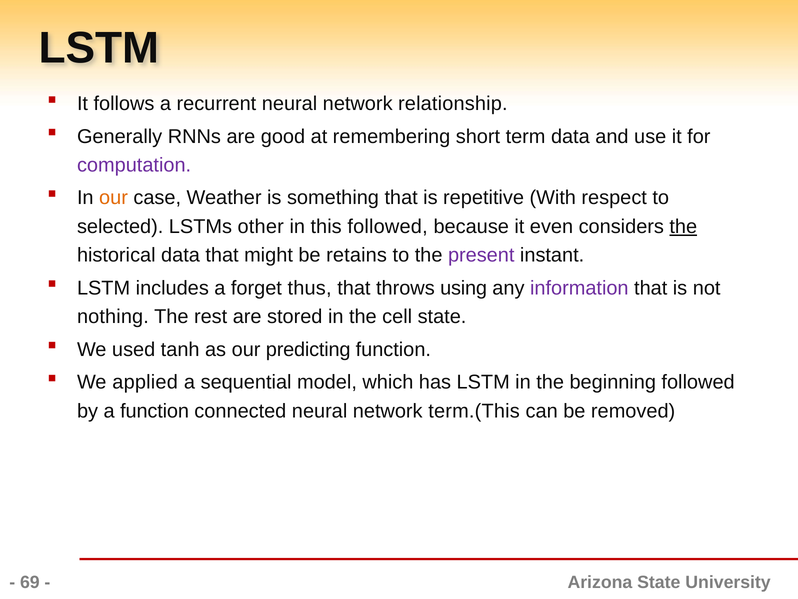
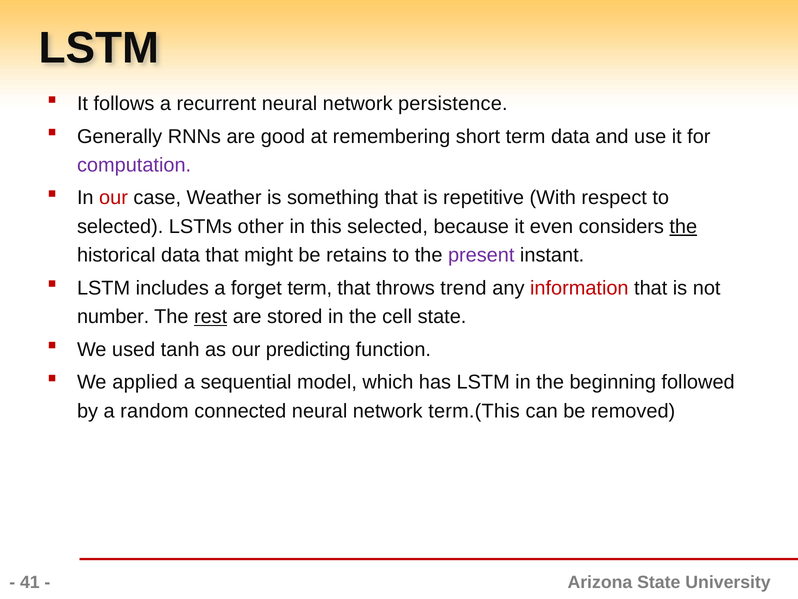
relationship: relationship -> persistence
our at (113, 198) colour: orange -> red
this followed: followed -> selected
forget thus: thus -> term
using: using -> trend
information colour: purple -> red
nothing: nothing -> number
rest underline: none -> present
a function: function -> random
69: 69 -> 41
